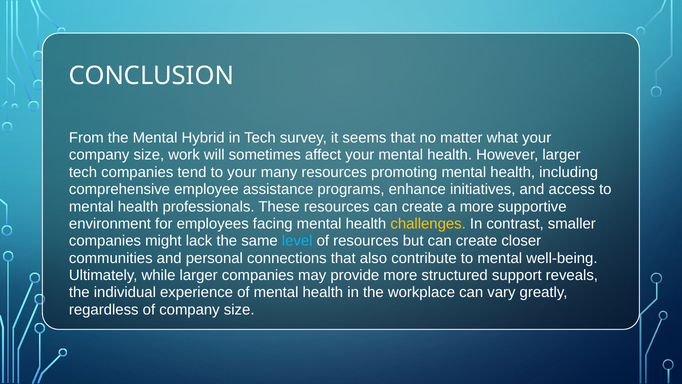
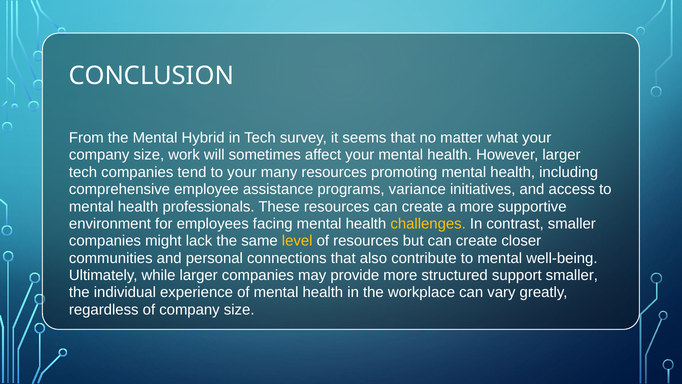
enhance: enhance -> variance
level colour: light blue -> yellow
support reveals: reveals -> smaller
